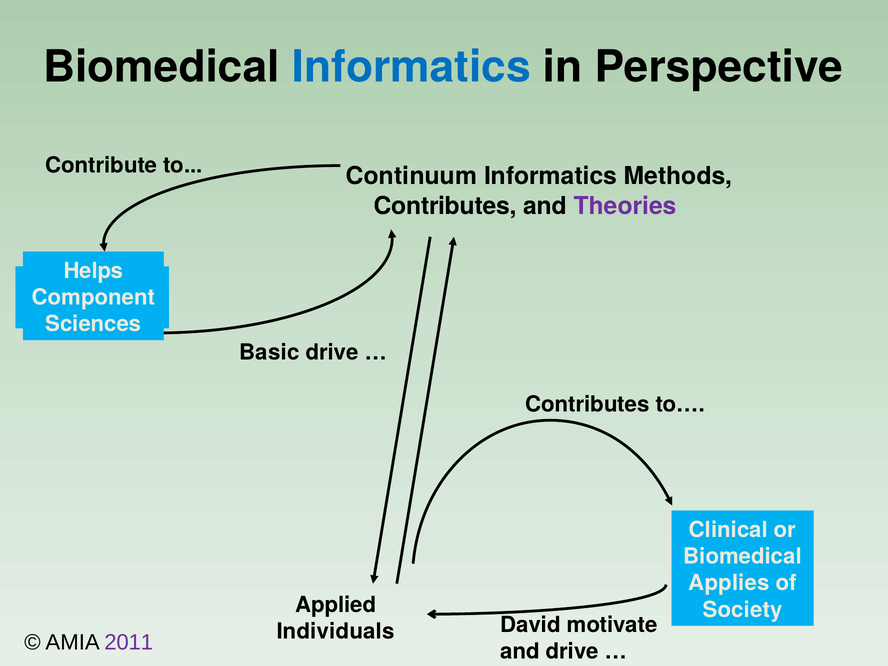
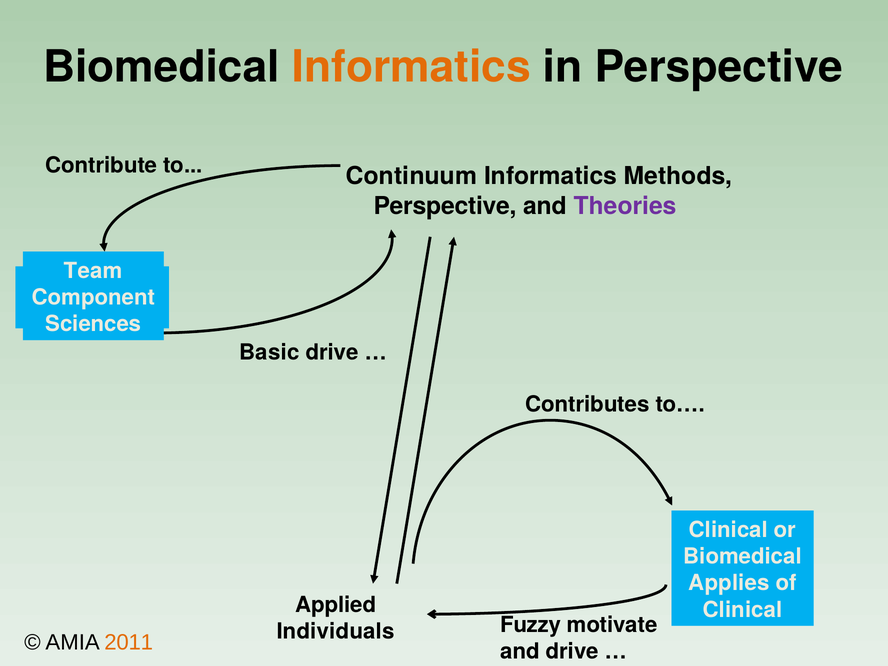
Informatics at (411, 67) colour: blue -> orange
Contributes at (445, 206): Contributes -> Perspective
Helps: Helps -> Team
Society at (743, 610): Society -> Clinical
David: David -> Fuzzy
2011 colour: purple -> orange
